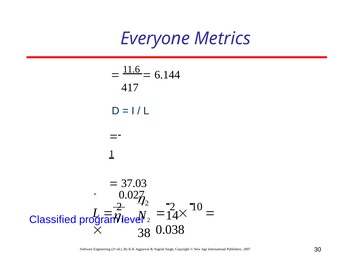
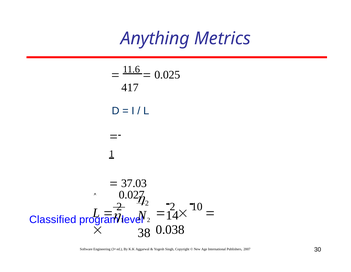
Everyone: Everyone -> Anything
6.144: 6.144 -> 0.025
